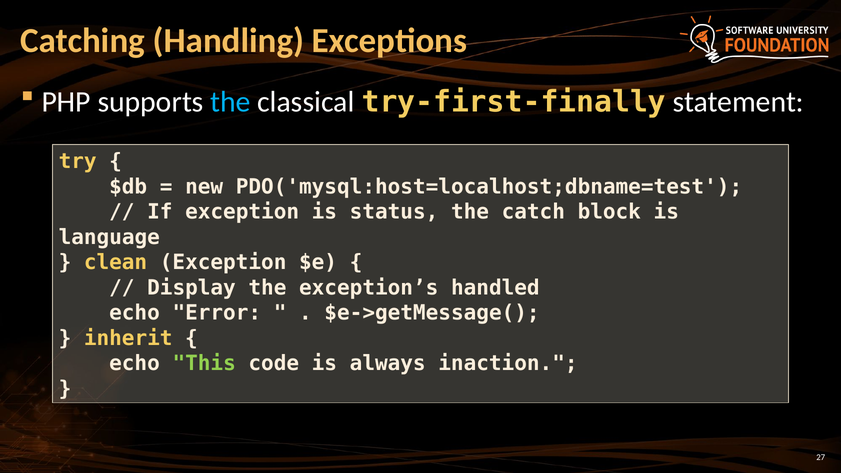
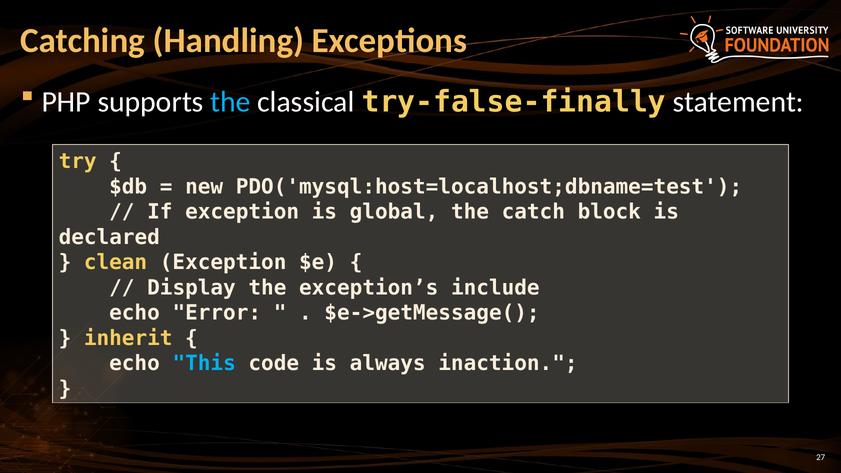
try-first-finally: try-first-finally -> try-false-finally
status: status -> global
language: language -> declared
handled: handled -> include
This colour: light green -> light blue
